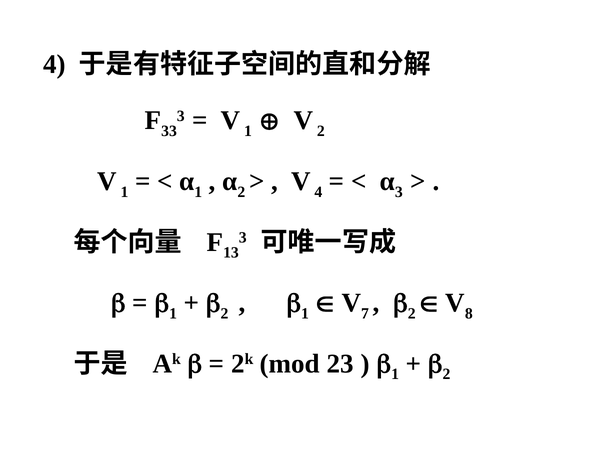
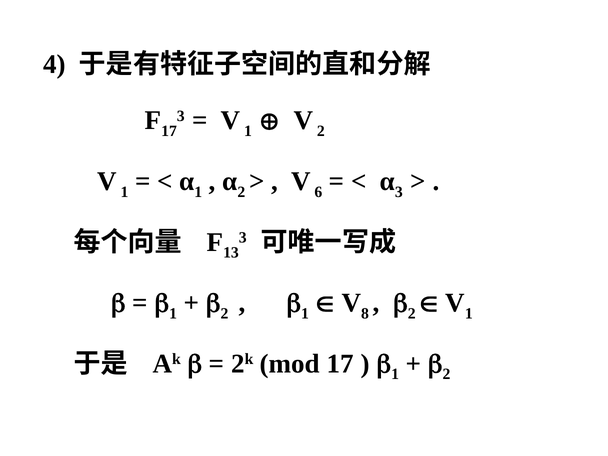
33 at (169, 131): 33 -> 17
V 4: 4 -> 6
7: 7 -> 8
8 at (469, 313): 8 -> 1
mod 23: 23 -> 17
